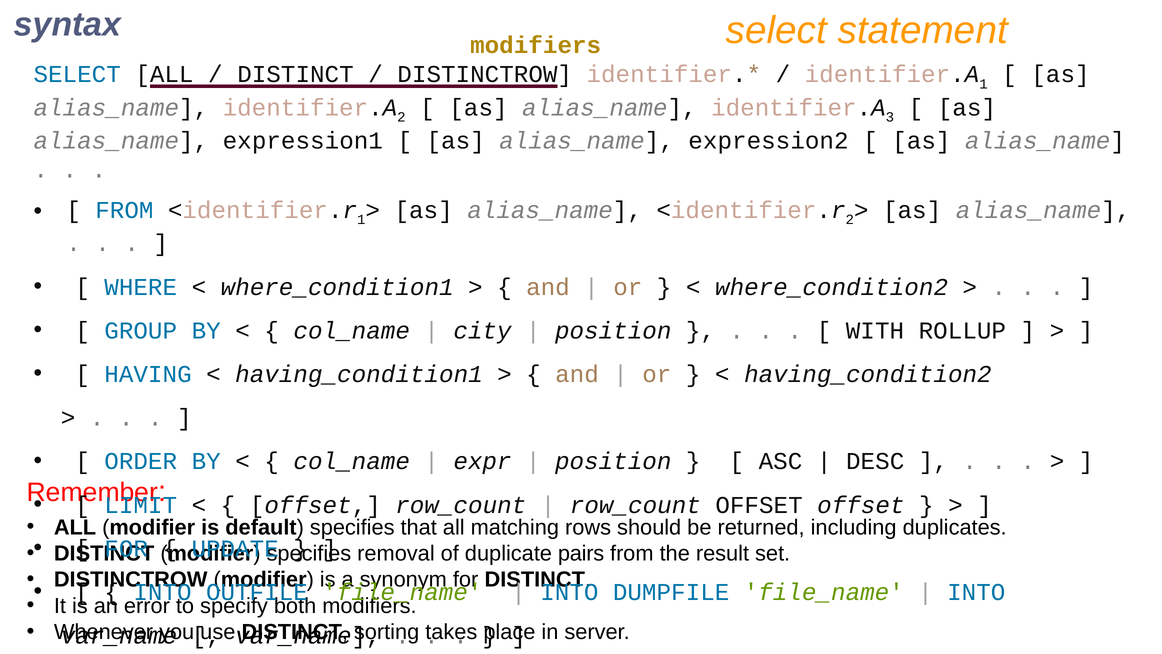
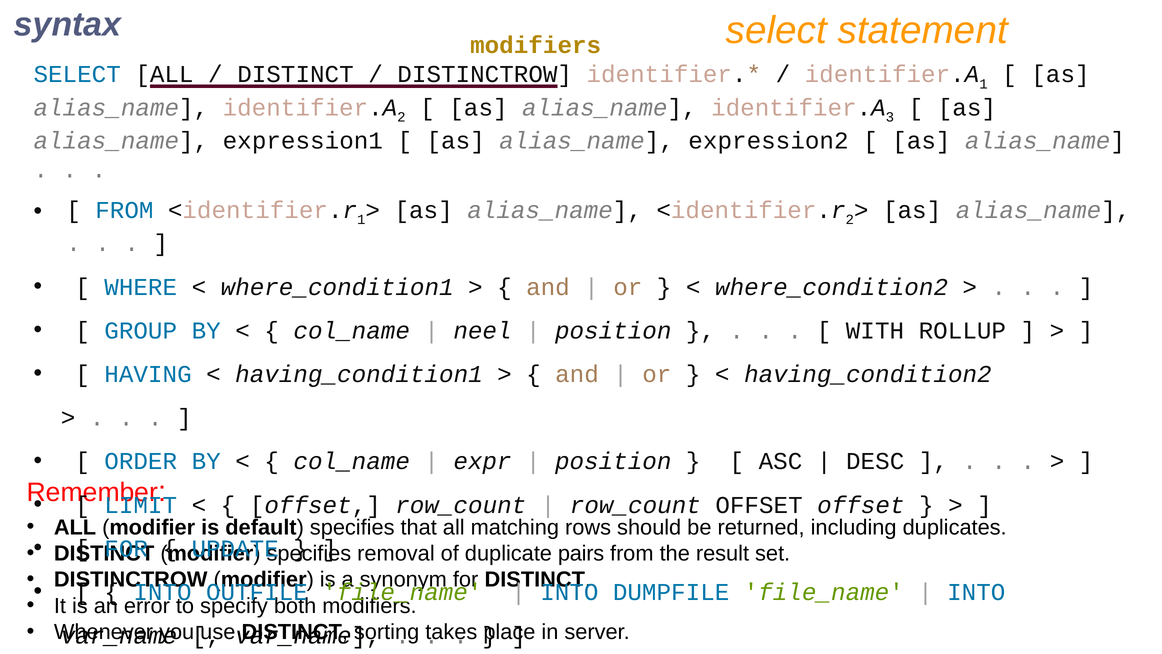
city: city -> neel
